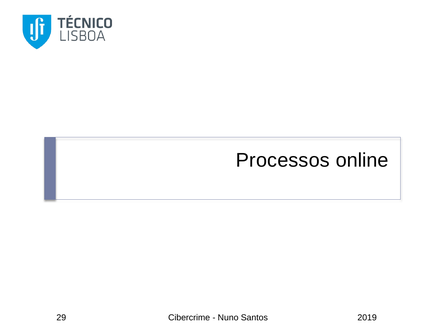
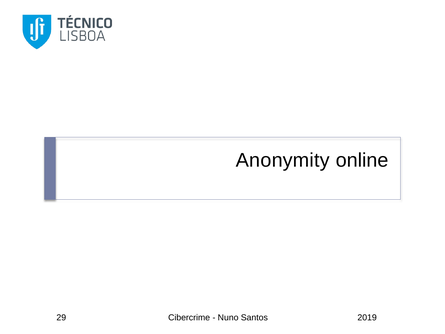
Processos: Processos -> Anonymity
